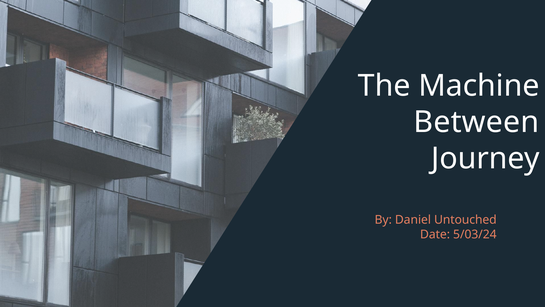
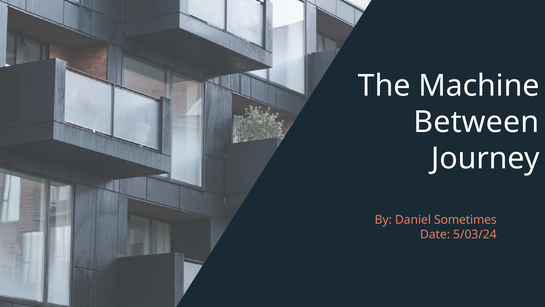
Untouched: Untouched -> Sometimes
